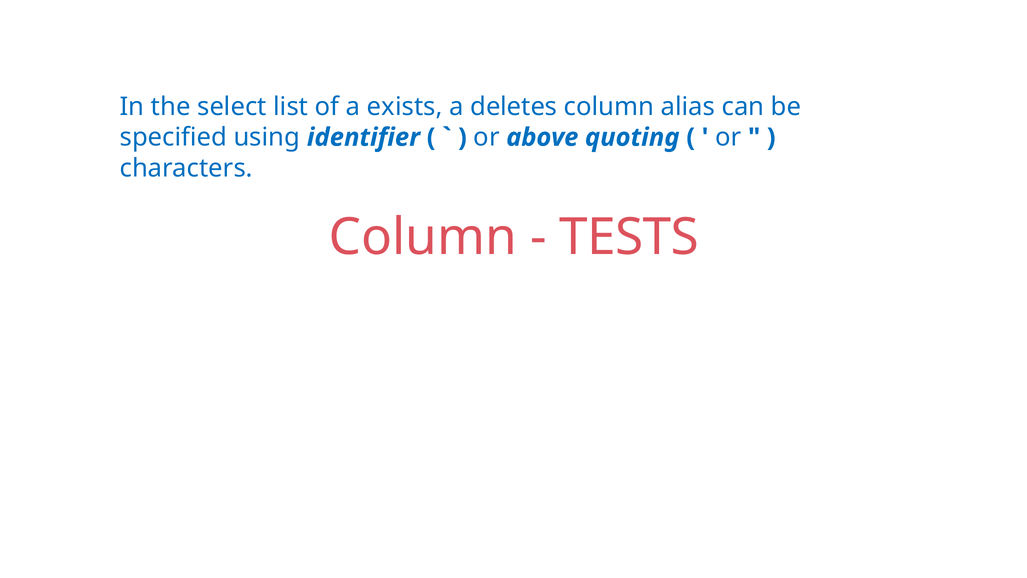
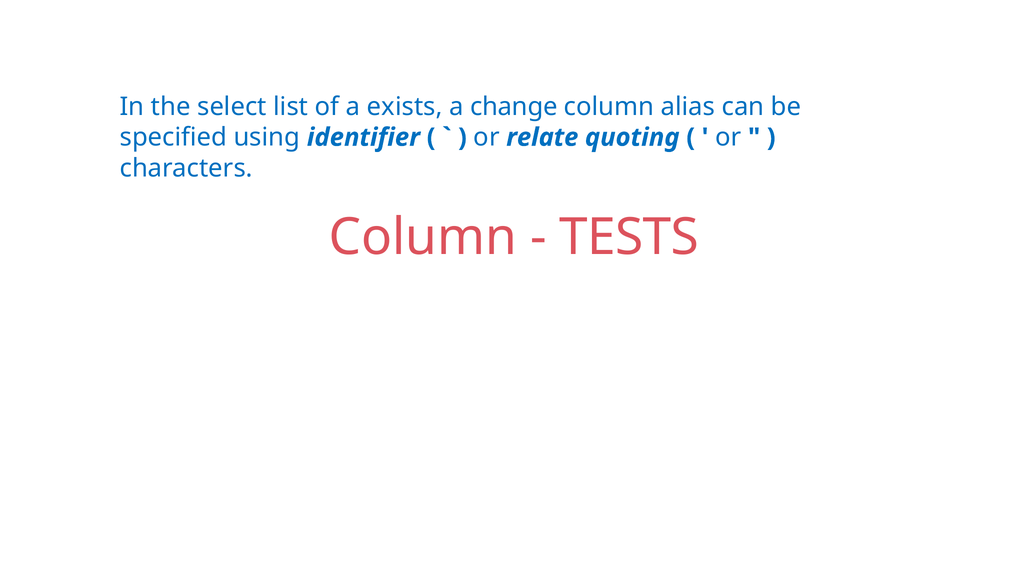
deletes: deletes -> change
above: above -> relate
